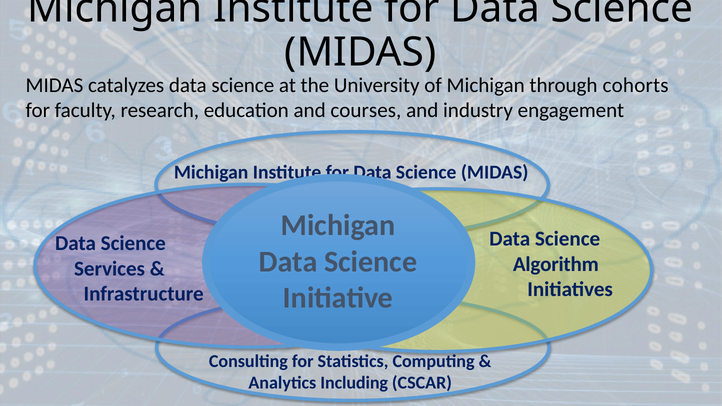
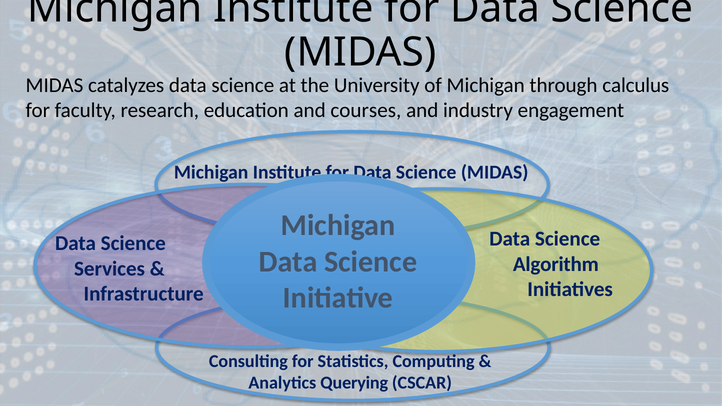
cohorts: cohorts -> calculus
Including: Including -> Querying
